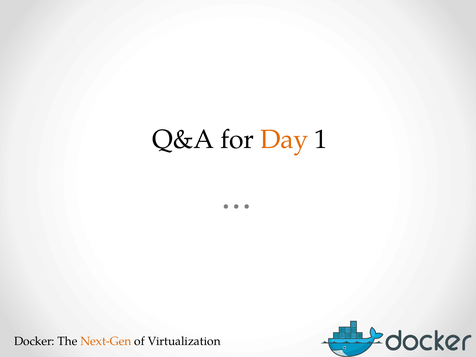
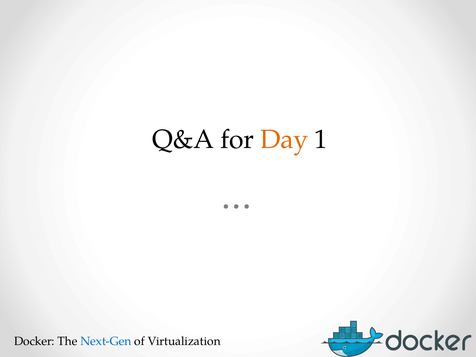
Next-Gen colour: orange -> blue
